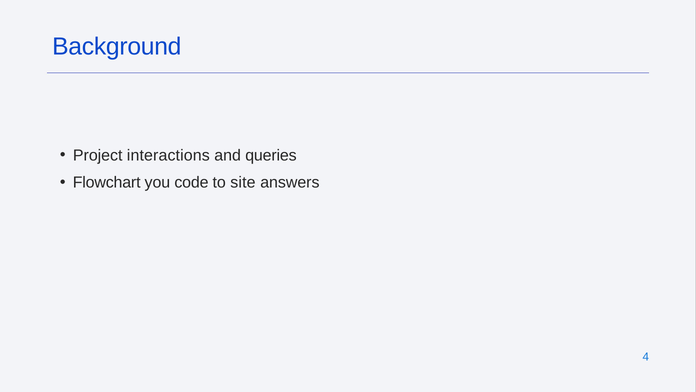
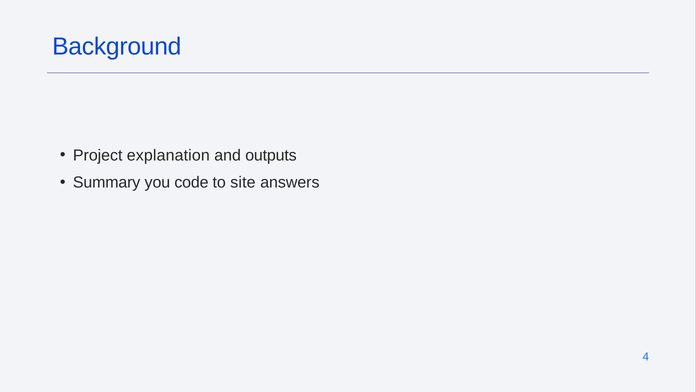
interactions: interactions -> explanation
queries: queries -> outputs
Flowchart: Flowchart -> Summary
